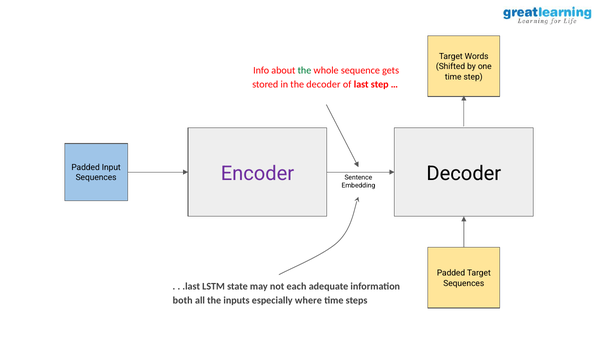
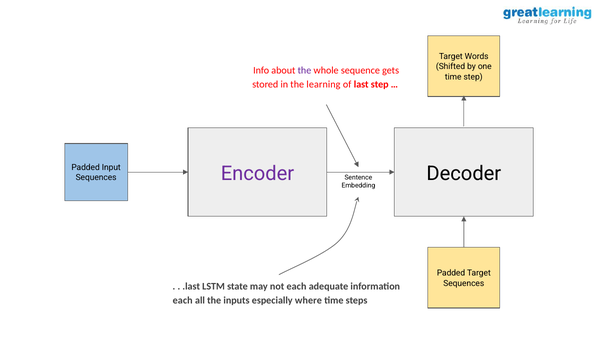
the at (304, 71) colour: green -> purple
the decoder: decoder -> learning
both at (183, 300): both -> each
